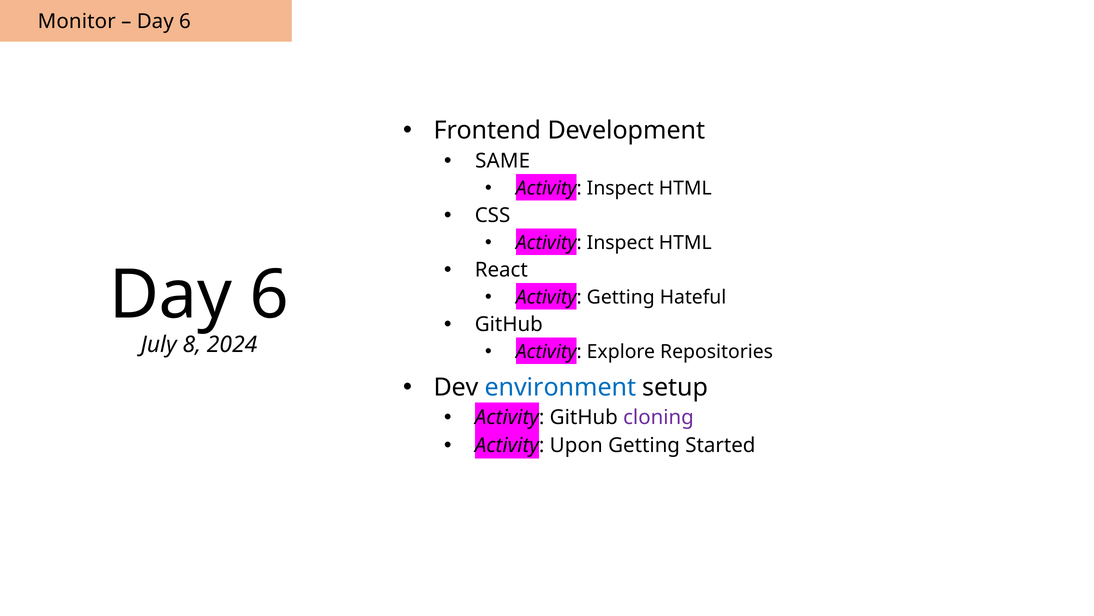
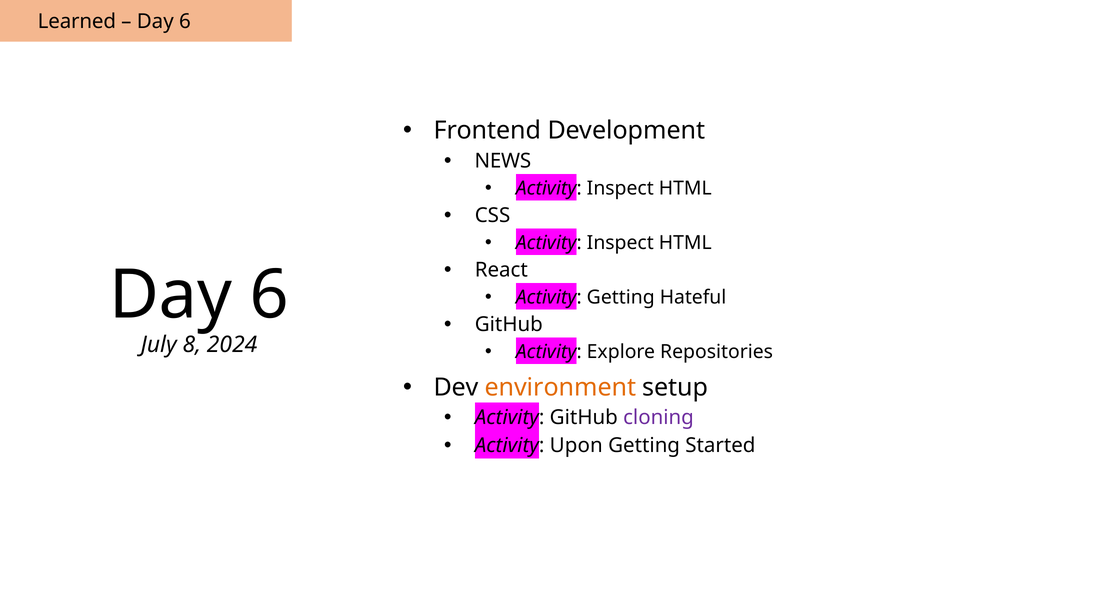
Monitor: Monitor -> Learned
SAME: SAME -> NEWS
environment colour: blue -> orange
